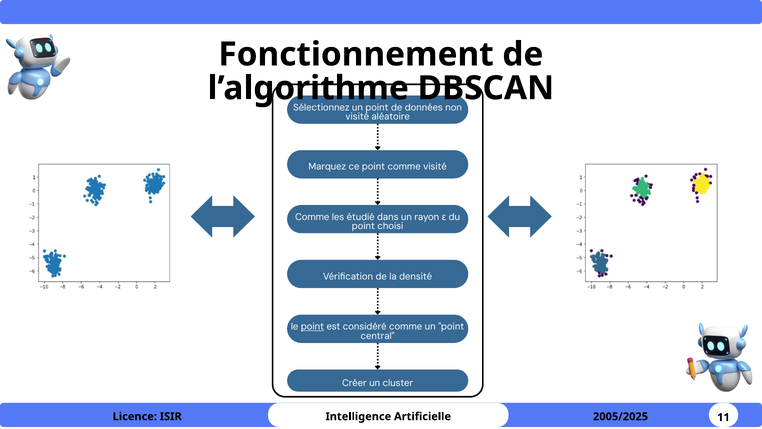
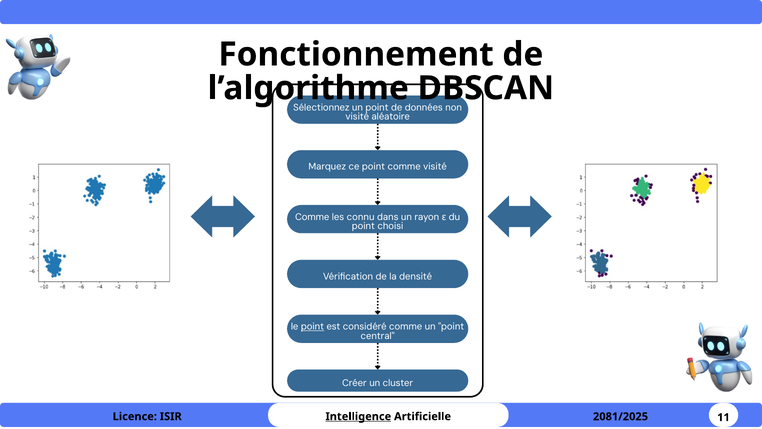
étudié: étudié -> connu
Intelligence underline: none -> present
2005/2025: 2005/2025 -> 2081/2025
